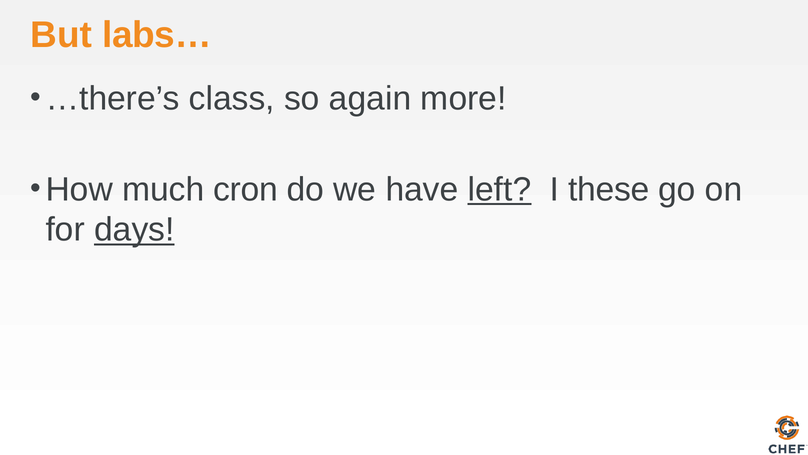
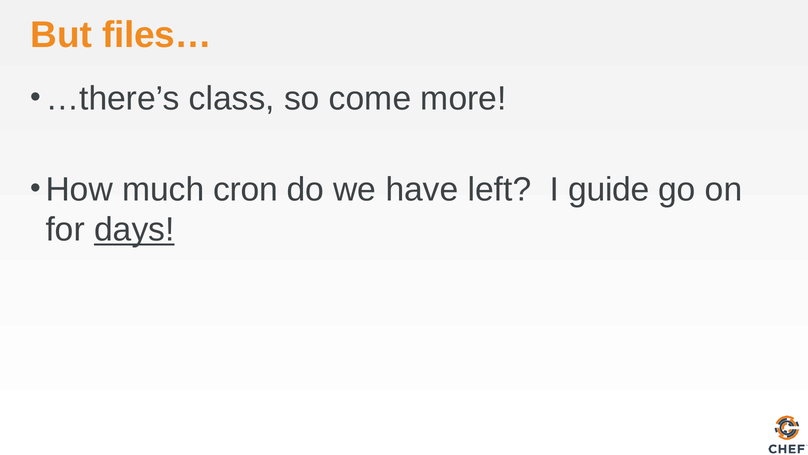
labs…: labs… -> files…
again: again -> come
left underline: present -> none
these: these -> guide
